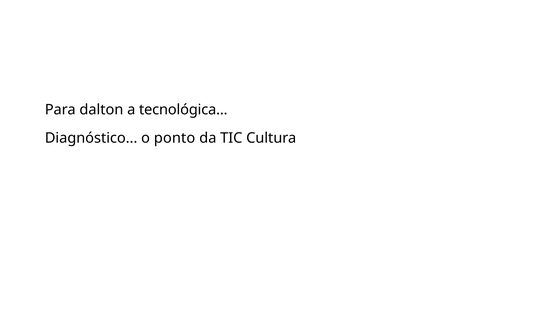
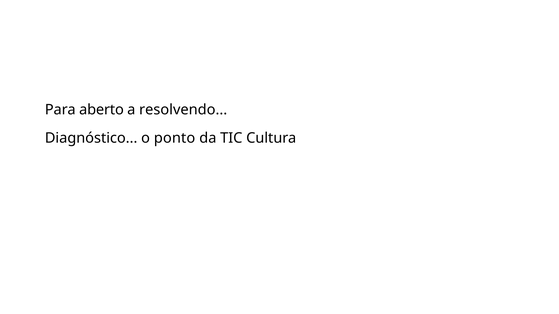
dalton: dalton -> aberto
tecnológica: tecnológica -> resolvendo
